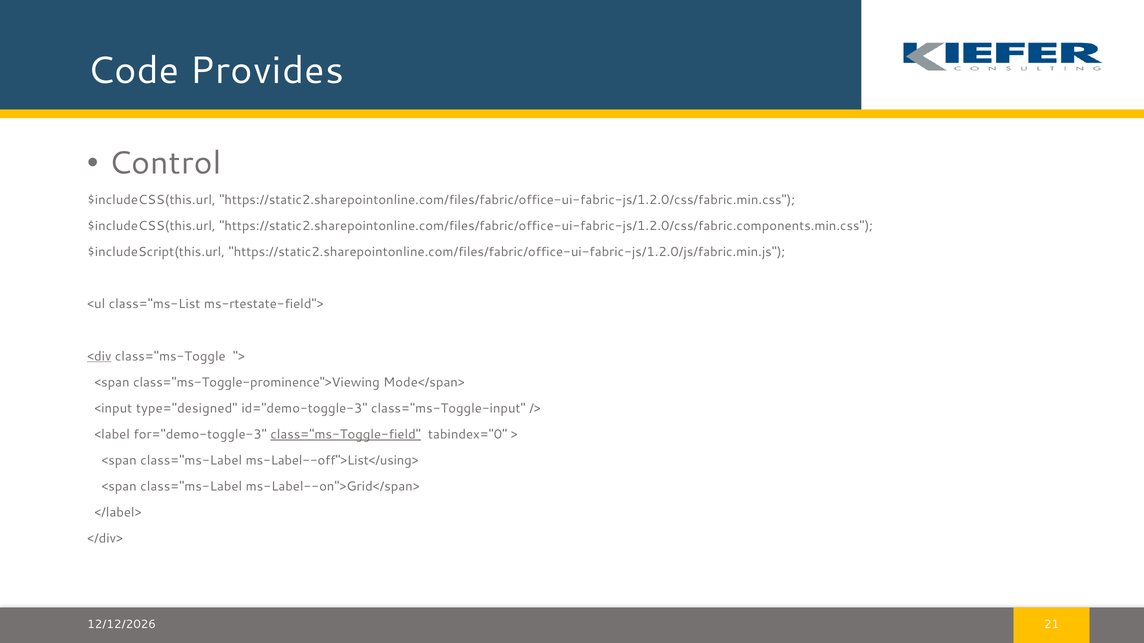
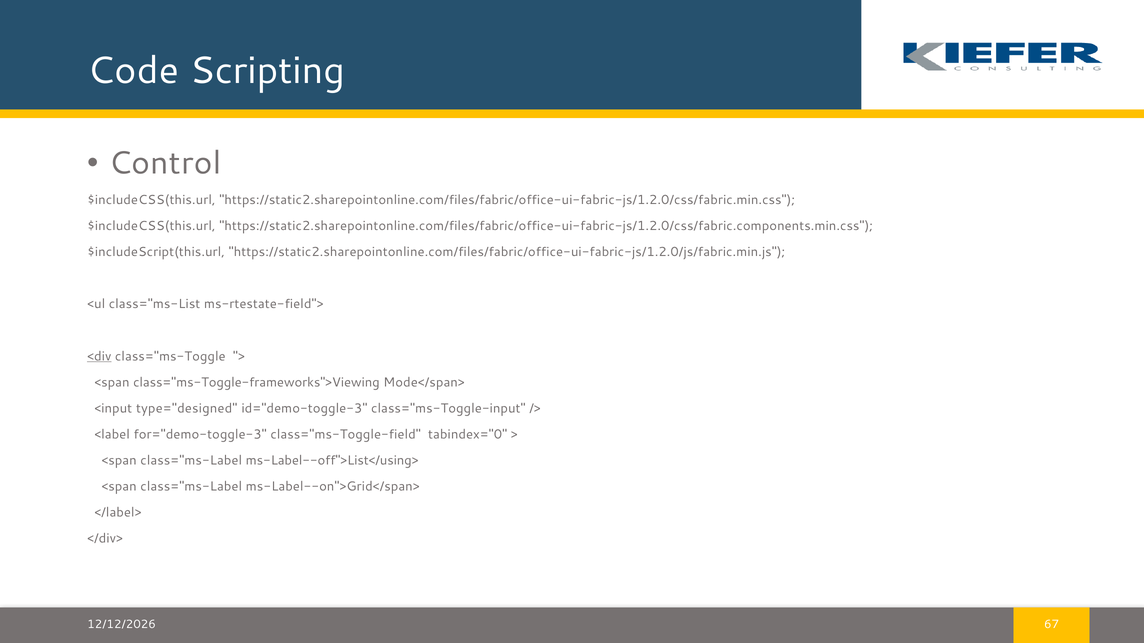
Provides: Provides -> Scripting
class="ms-Toggle-prominence">Viewing: class="ms-Toggle-prominence">Viewing -> class="ms-Toggle-frameworks">Viewing
class="ms-Toggle-field underline: present -> none
21: 21 -> 67
